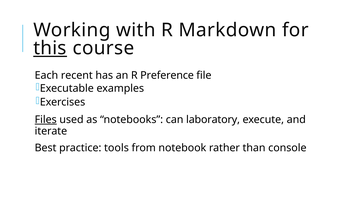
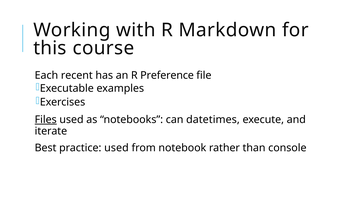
this underline: present -> none
laboratory: laboratory -> datetimes
practice tools: tools -> used
